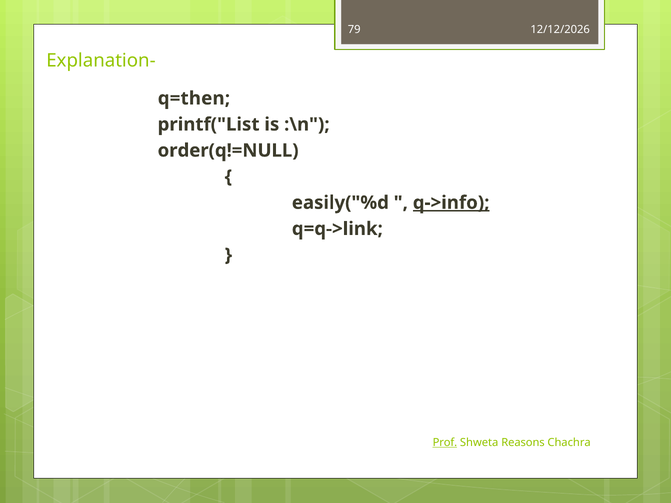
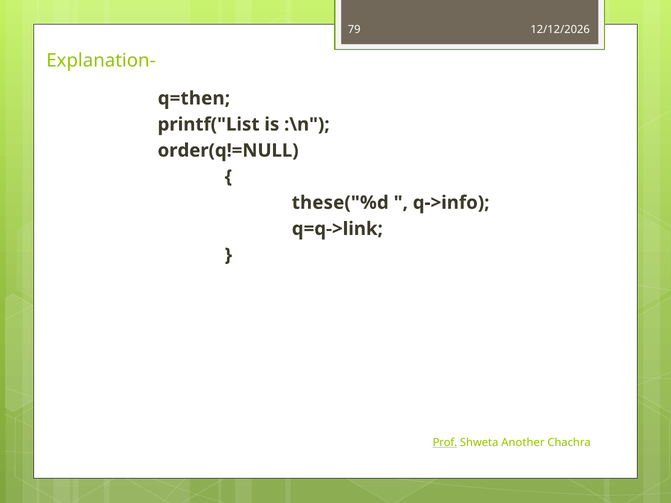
easily("%d: easily("%d -> these("%d
q->info underline: present -> none
Reasons: Reasons -> Another
